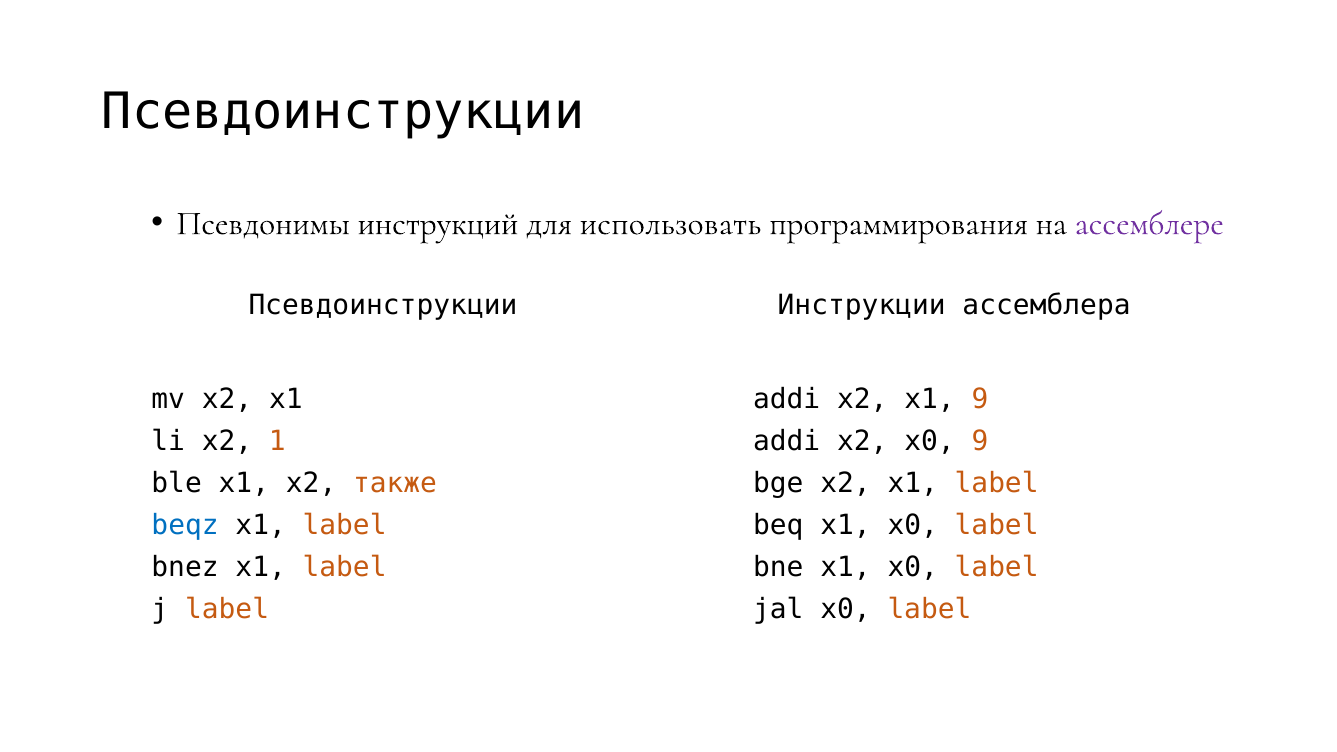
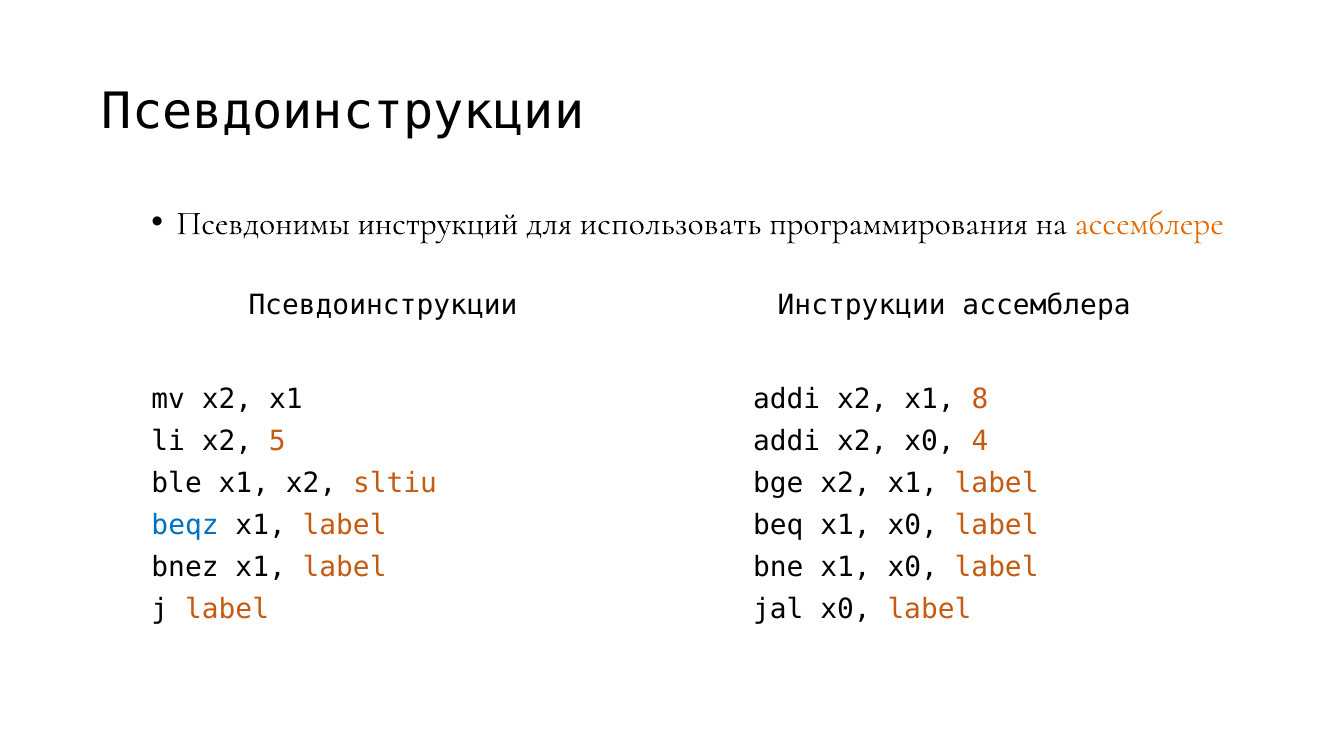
ассемблере colour: purple -> orange
x1 9: 9 -> 8
1: 1 -> 5
x0 9: 9 -> 4
также: также -> sltiu
